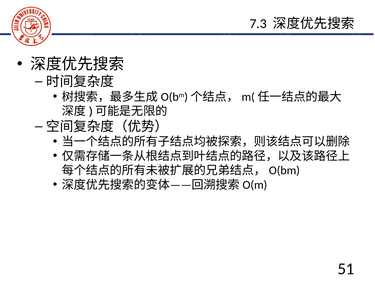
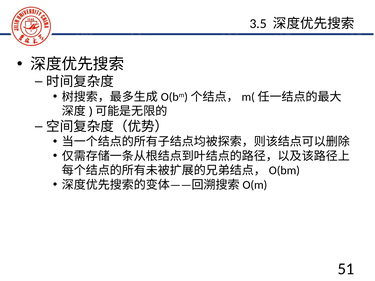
7.3: 7.3 -> 3.5
